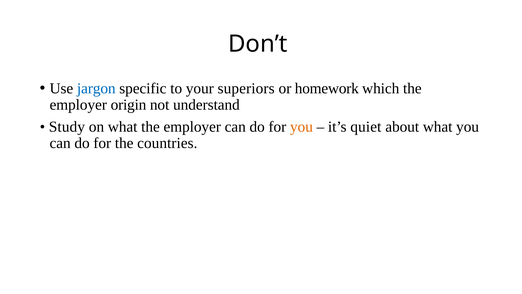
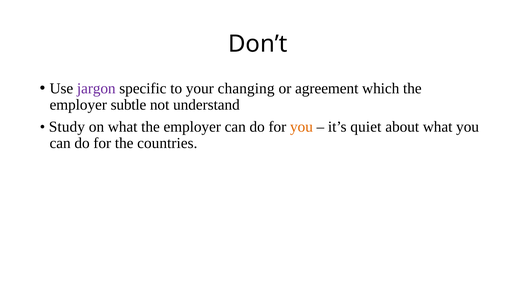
jargon colour: blue -> purple
superiors: superiors -> changing
homework: homework -> agreement
origin: origin -> subtle
